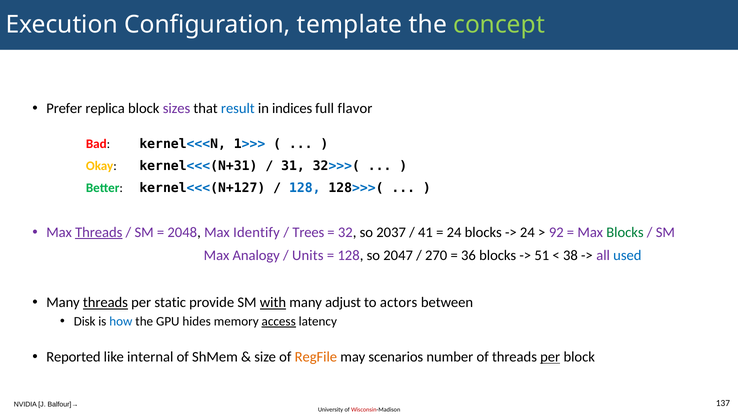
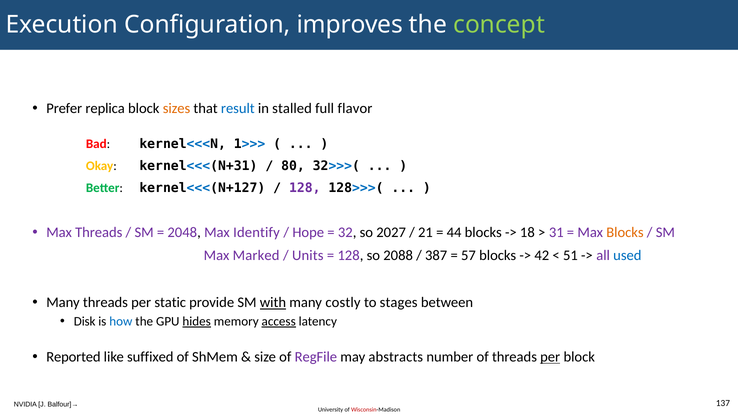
template: template -> improves
sizes colour: purple -> orange
indices: indices -> stalled
31: 31 -> 80
128 at (305, 188) colour: blue -> purple
Threads at (99, 232) underline: present -> none
Trees: Trees -> Hope
2037: 2037 -> 2027
41: 41 -> 21
24 at (454, 232): 24 -> 44
24 at (527, 232): 24 -> 18
92: 92 -> 31
Blocks at (625, 232) colour: green -> orange
Analogy: Analogy -> Marked
2047: 2047 -> 2088
270: 270 -> 387
36: 36 -> 57
51: 51 -> 42
38: 38 -> 51
threads at (105, 303) underline: present -> none
adjust: adjust -> costly
actors: actors -> stages
hides underline: none -> present
internal: internal -> suffixed
RegFile colour: orange -> purple
scenarios: scenarios -> abstracts
